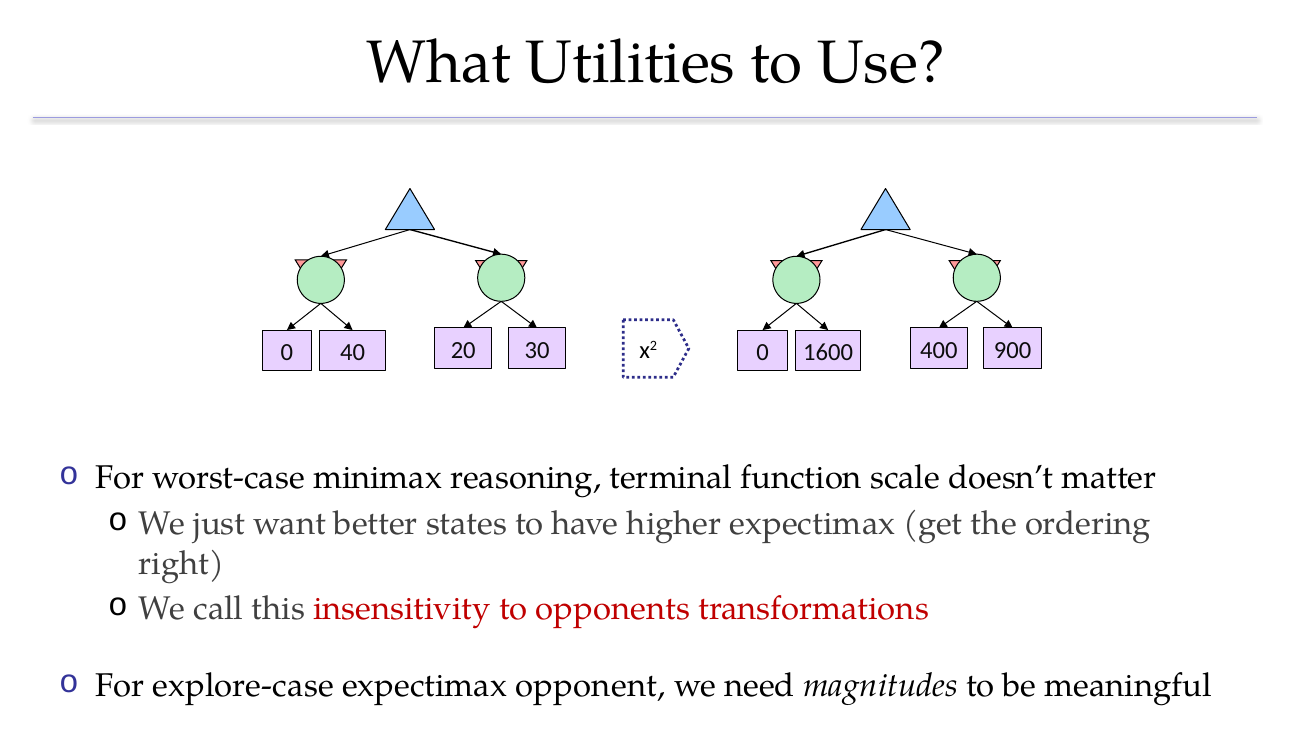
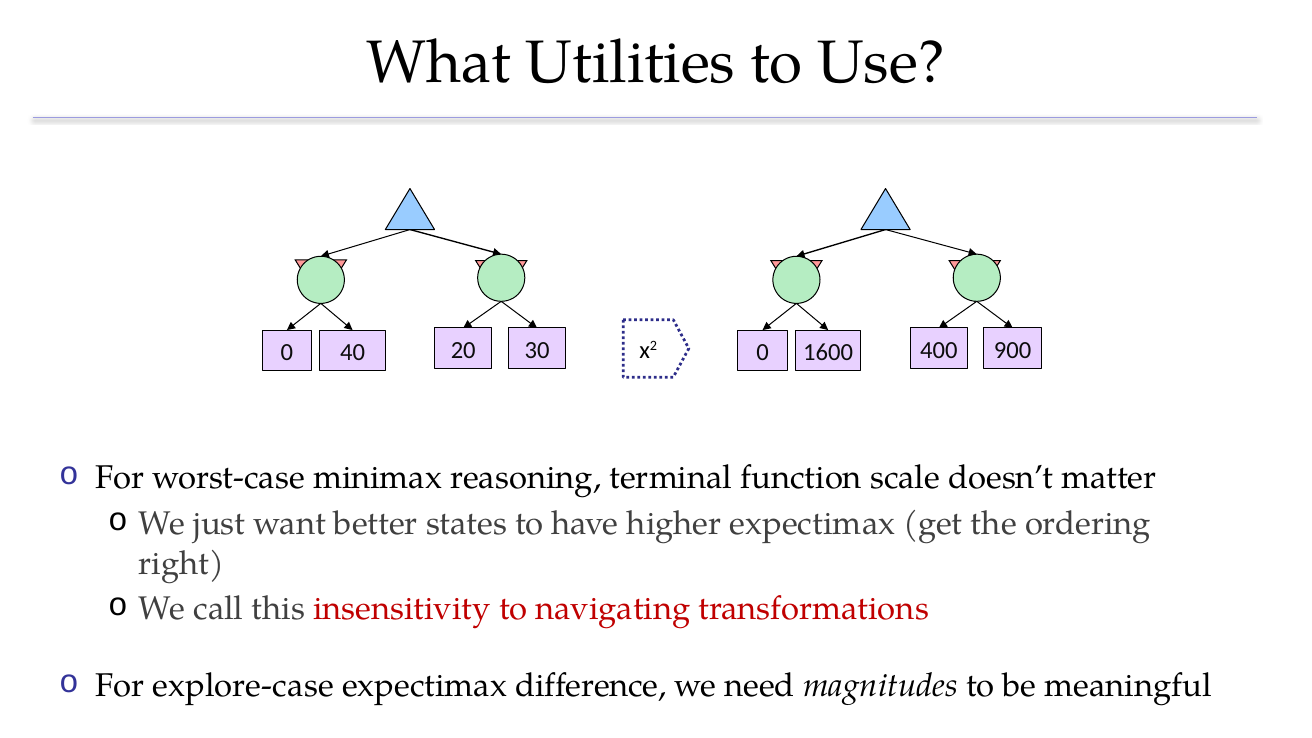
opponents: opponents -> navigating
opponent: opponent -> difference
